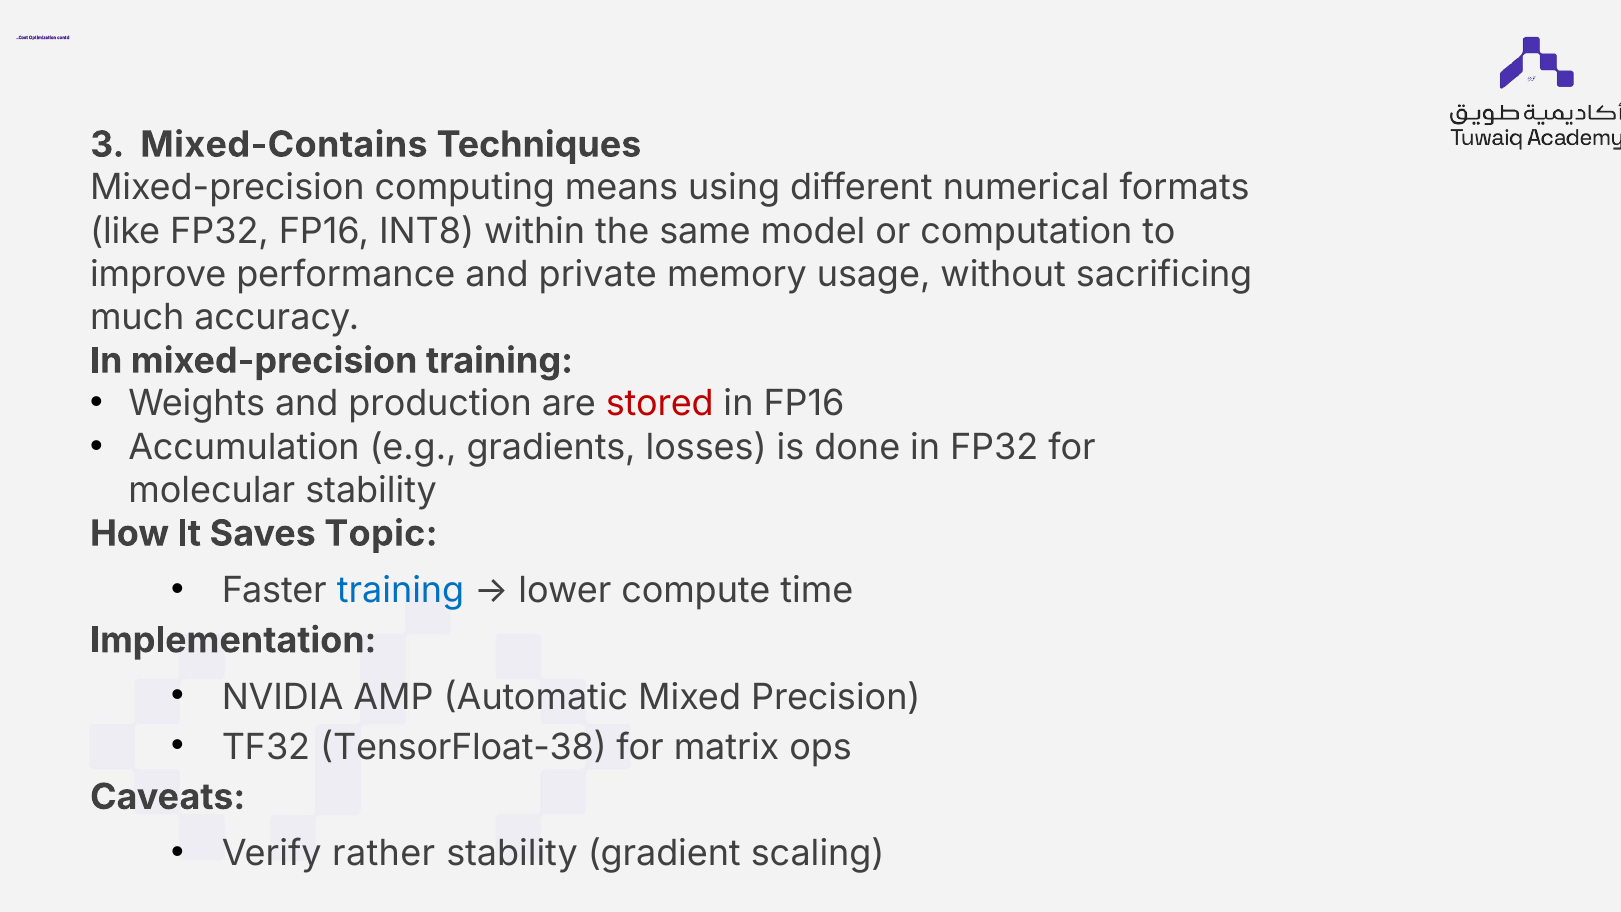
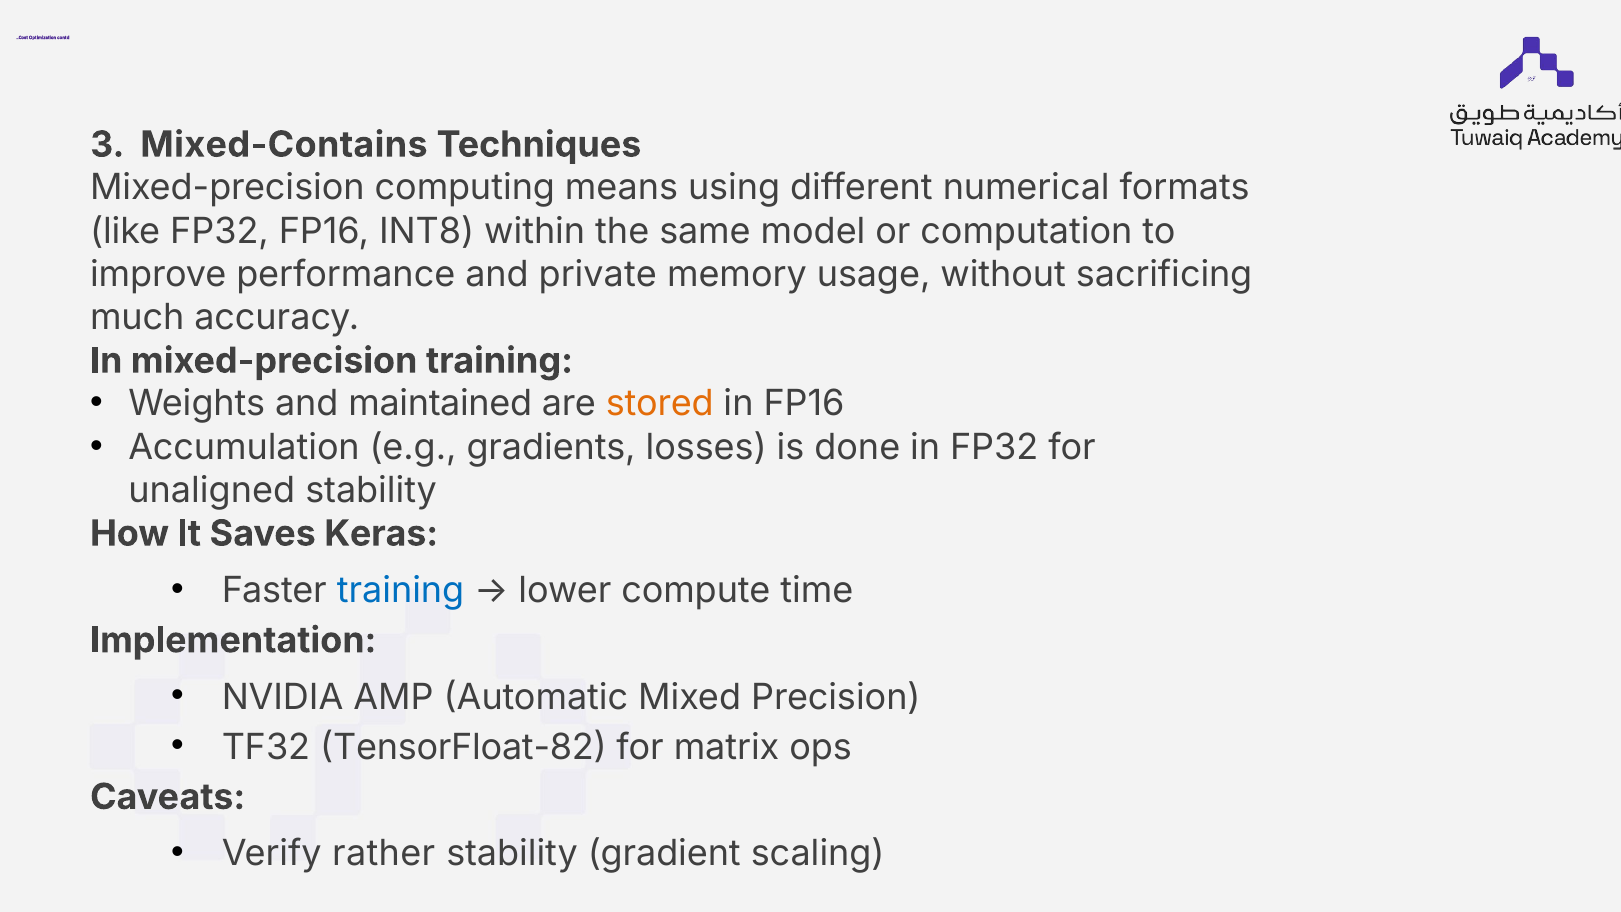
production: production -> maintained
stored colour: red -> orange
molecular: molecular -> unaligned
Topic: Topic -> Keras
TensorFloat-38: TensorFloat-38 -> TensorFloat-82
